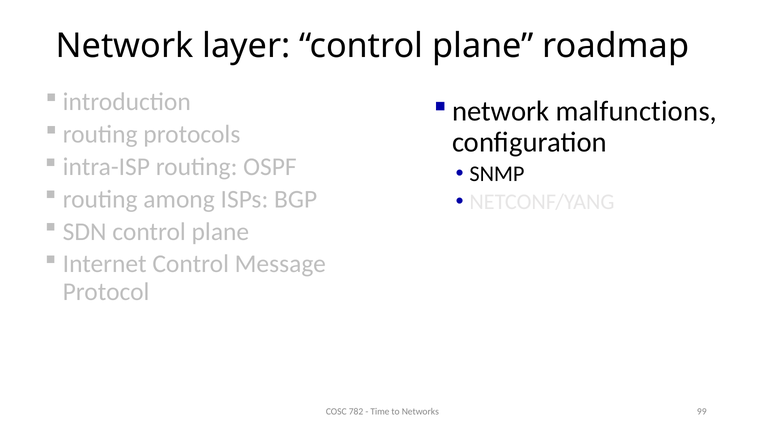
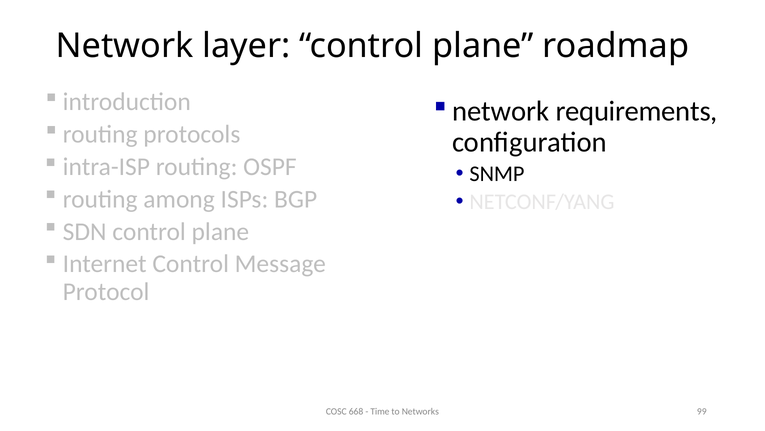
malfunctions: malfunctions -> requirements
782: 782 -> 668
